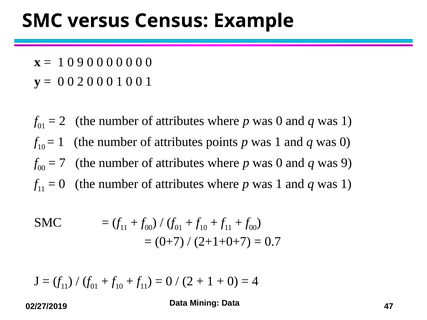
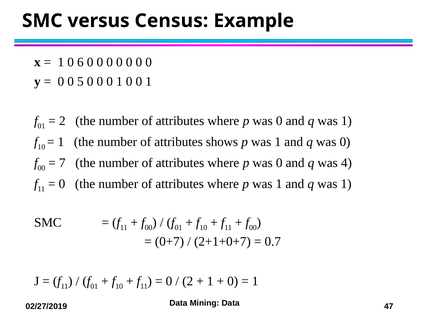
0 9: 9 -> 6
0 2: 2 -> 5
points: points -> shows
was 9: 9 -> 4
4 at (255, 281): 4 -> 1
